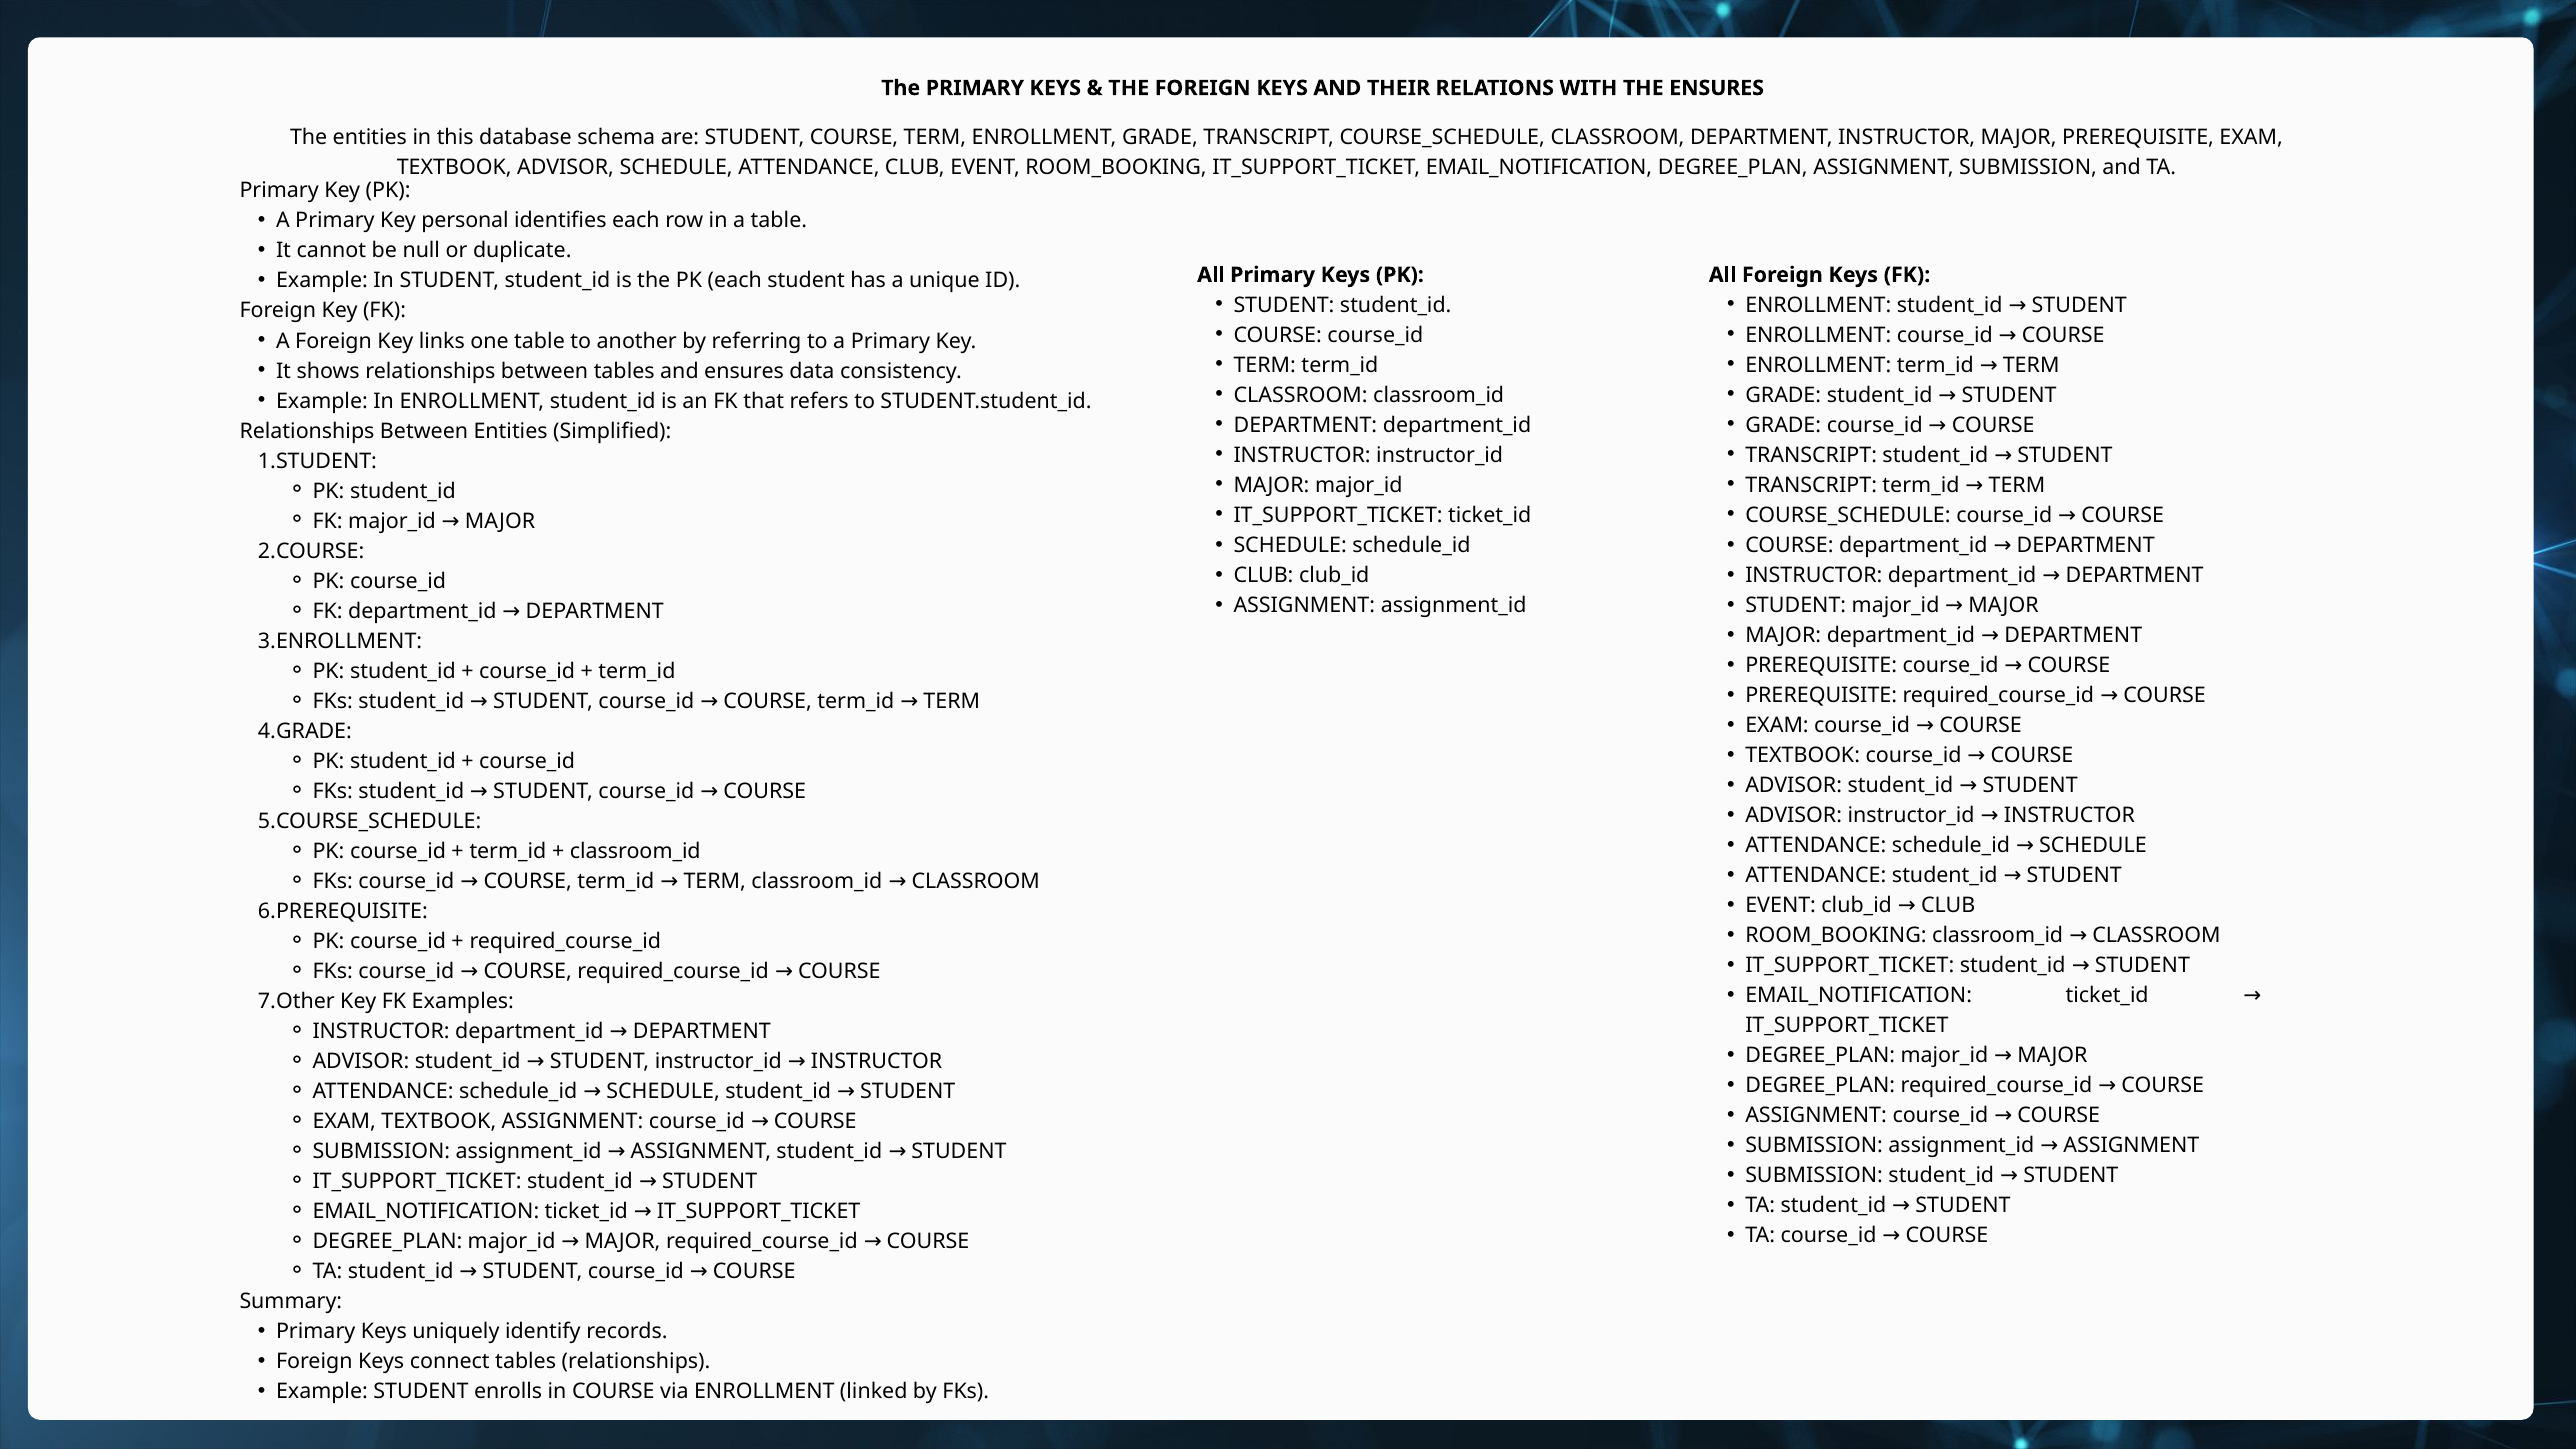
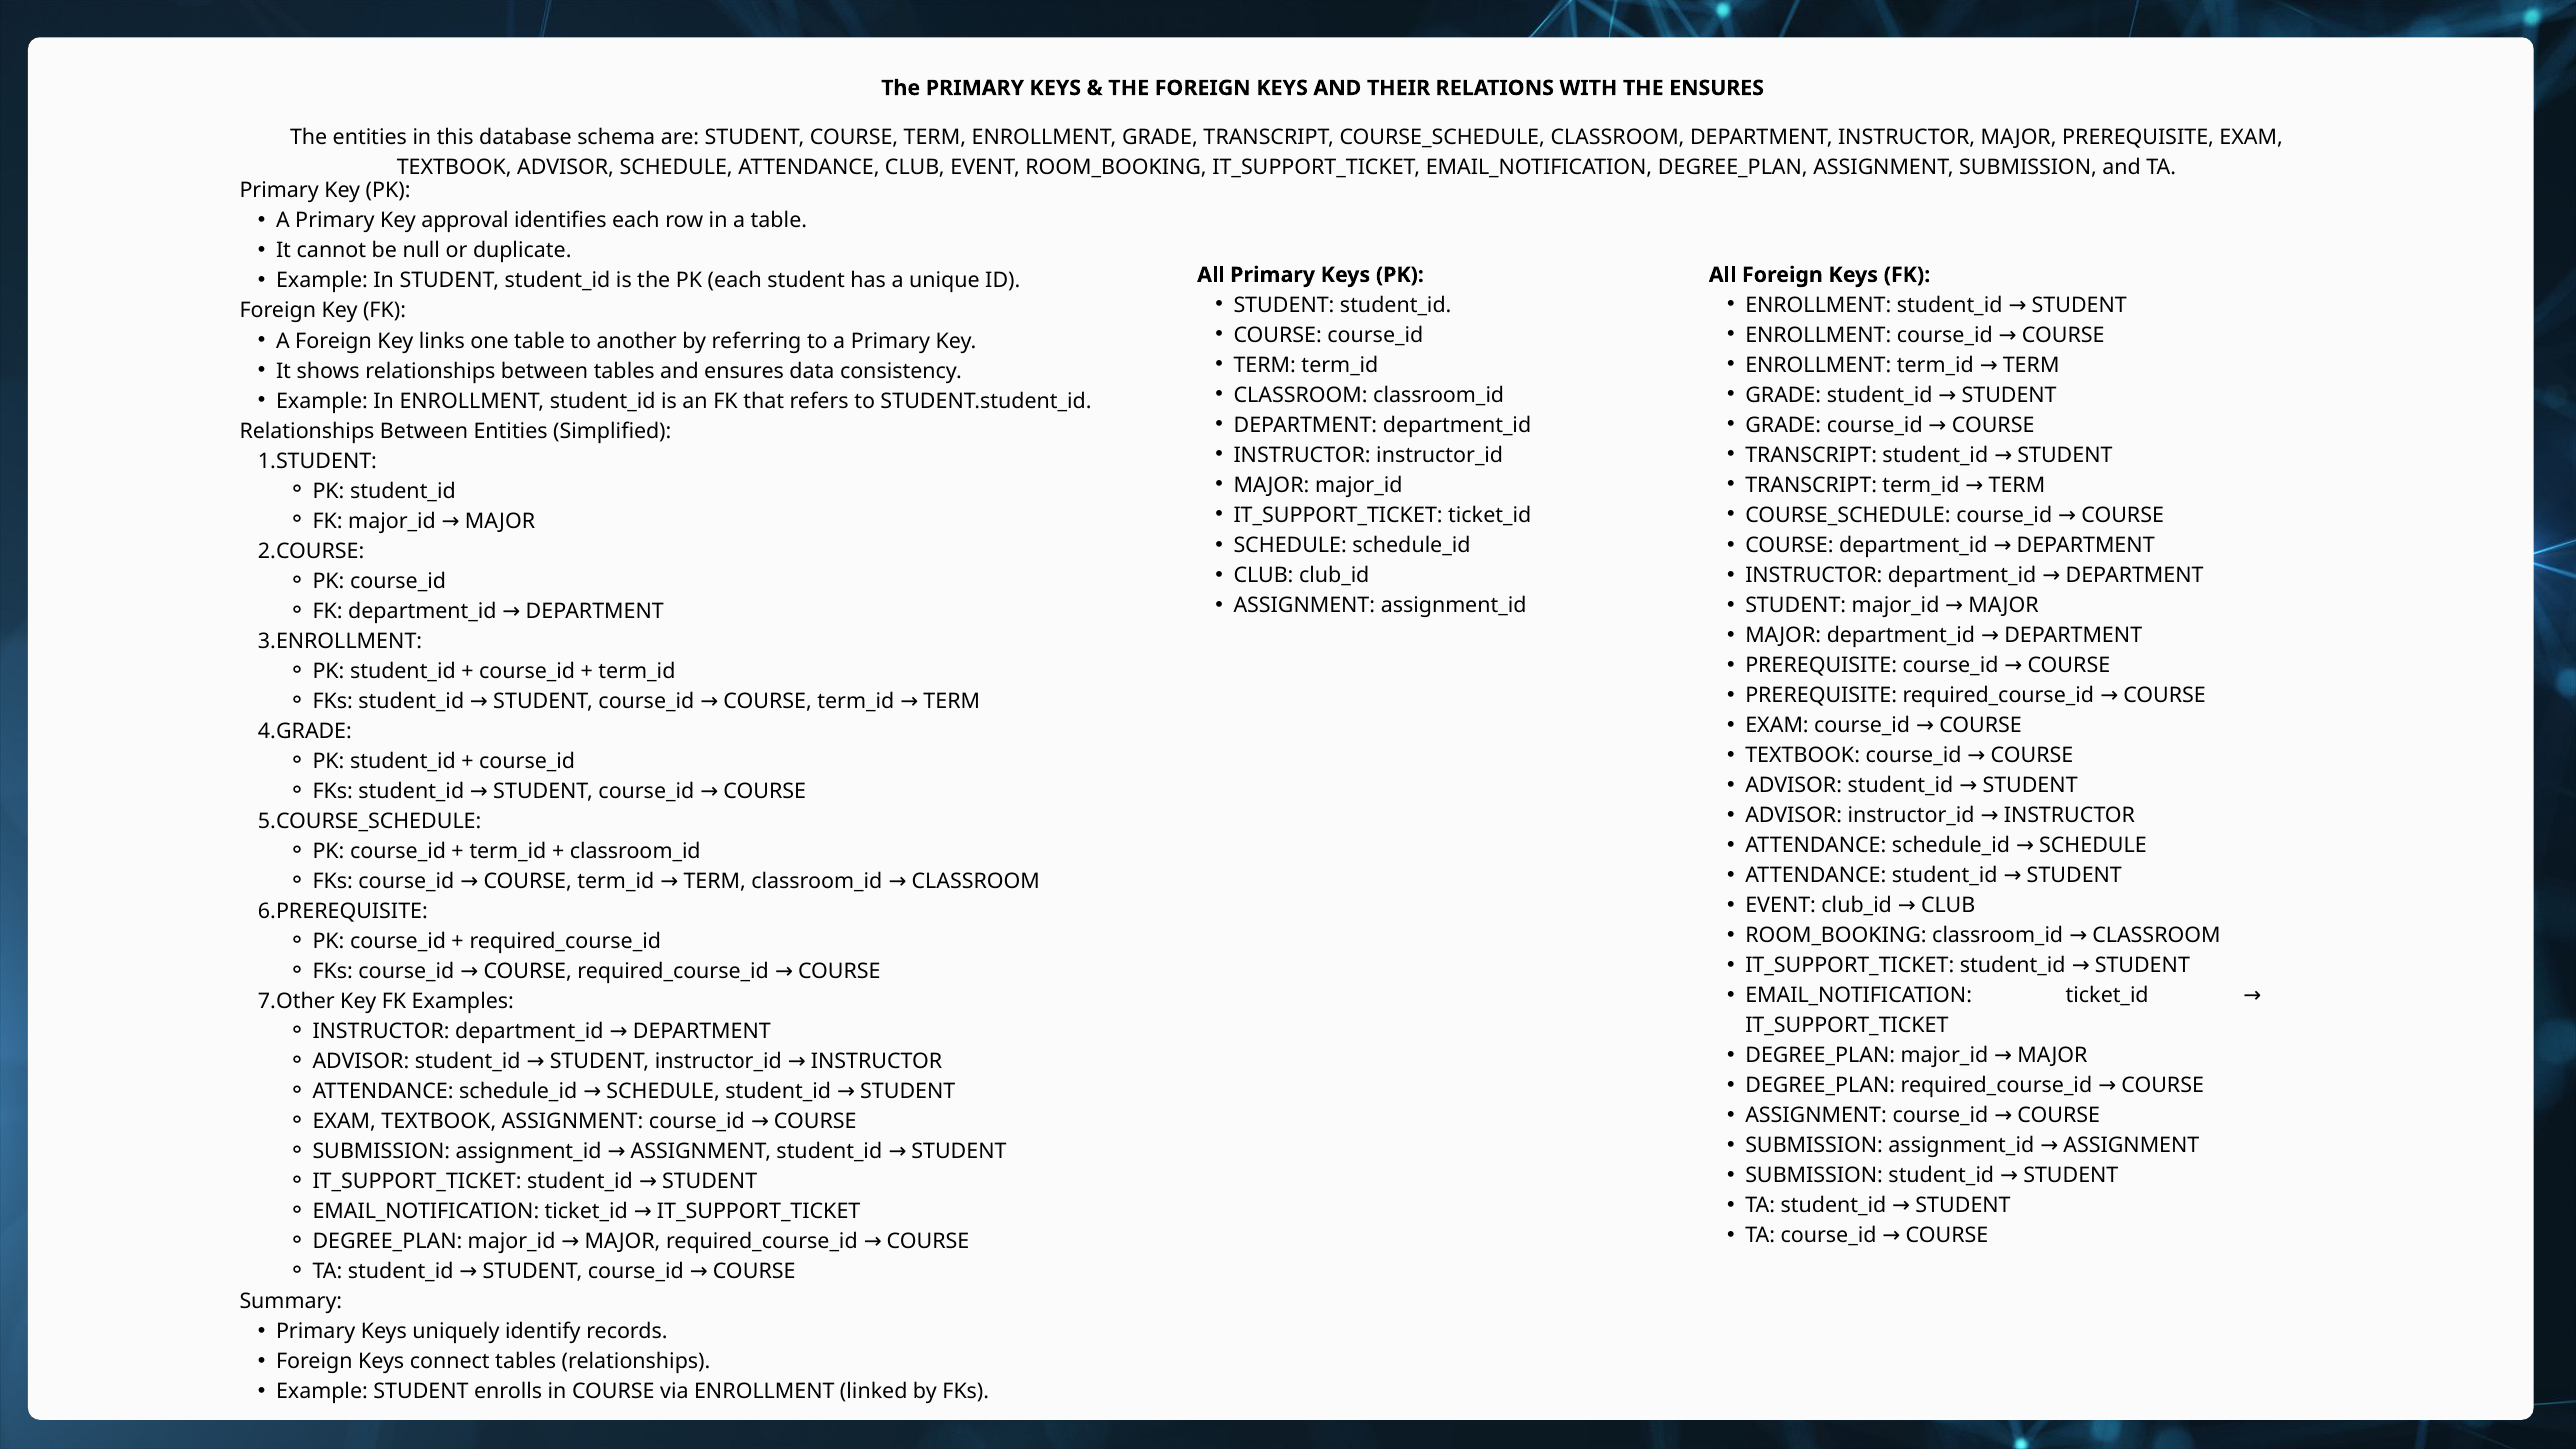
personal: personal -> approval
